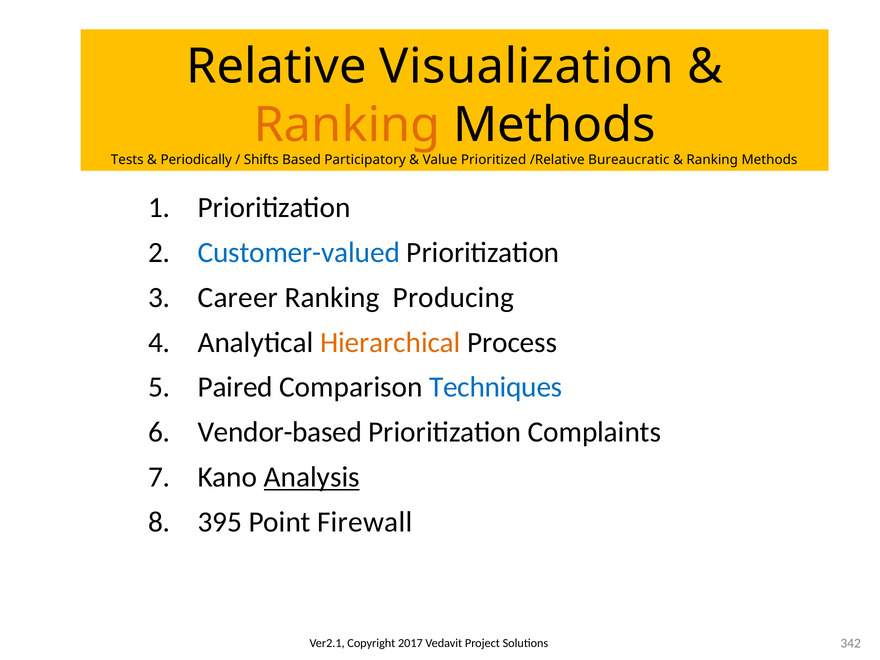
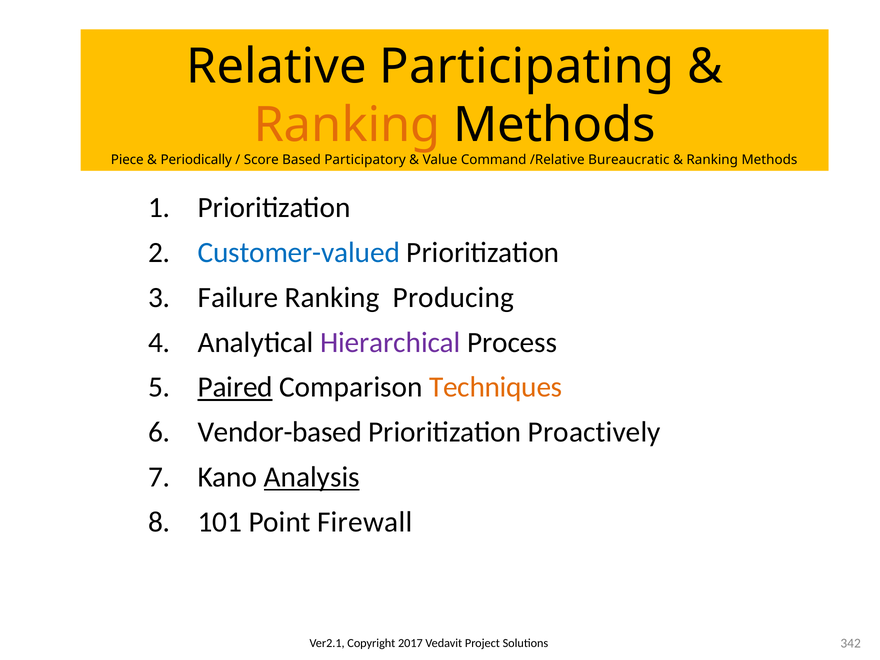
Visualization: Visualization -> Participating
Tests: Tests -> Piece
Shifts: Shifts -> Score
Prioritized: Prioritized -> Command
Career: Career -> Failure
Hierarchical colour: orange -> purple
Paired underline: none -> present
Techniques colour: blue -> orange
Complaints: Complaints -> Proactively
395: 395 -> 101
